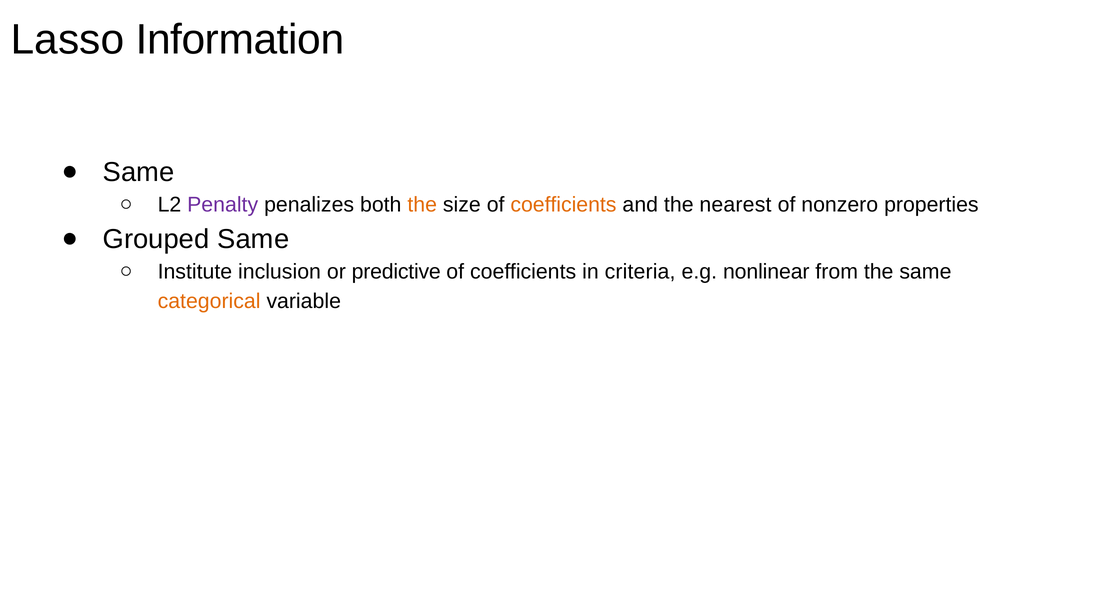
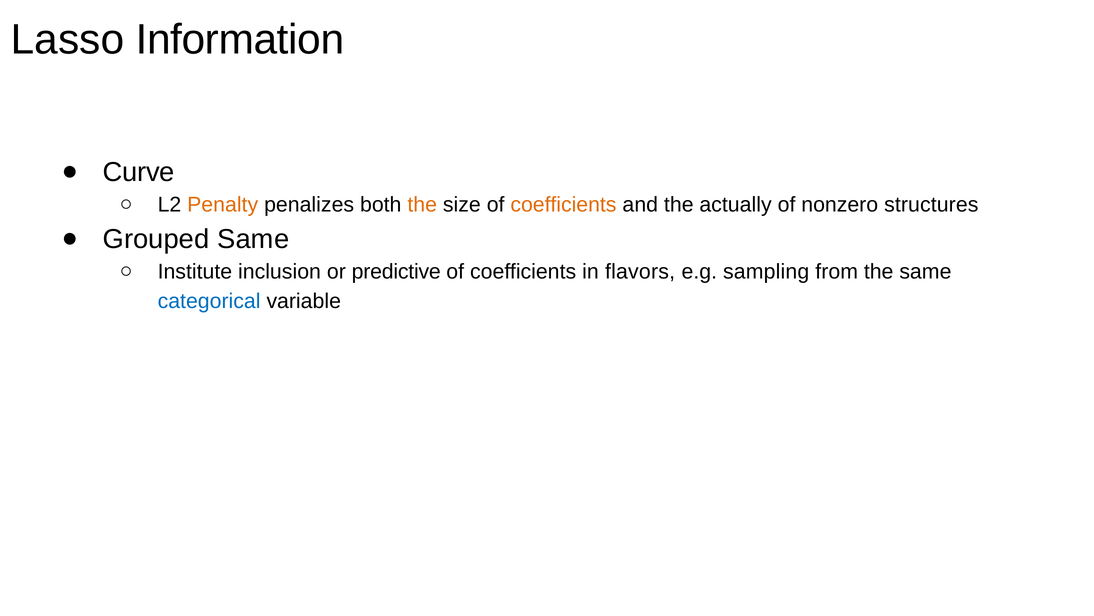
Same at (139, 172): Same -> Curve
Penalty colour: purple -> orange
nearest: nearest -> actually
properties: properties -> structures
criteria: criteria -> flavors
nonlinear: nonlinear -> sampling
categorical colour: orange -> blue
